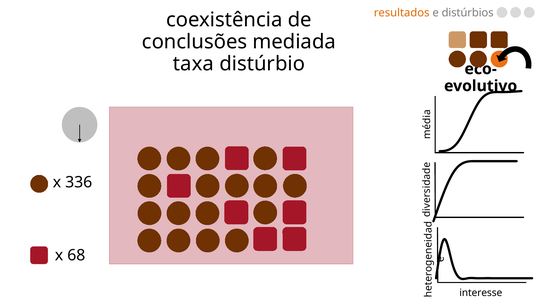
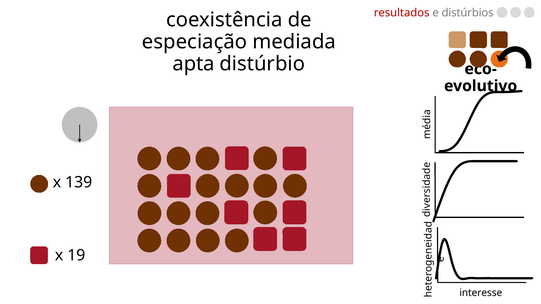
resultados colour: orange -> red
conclusões: conclusões -> especiação
taxa: taxa -> apta
336: 336 -> 139
68: 68 -> 19
